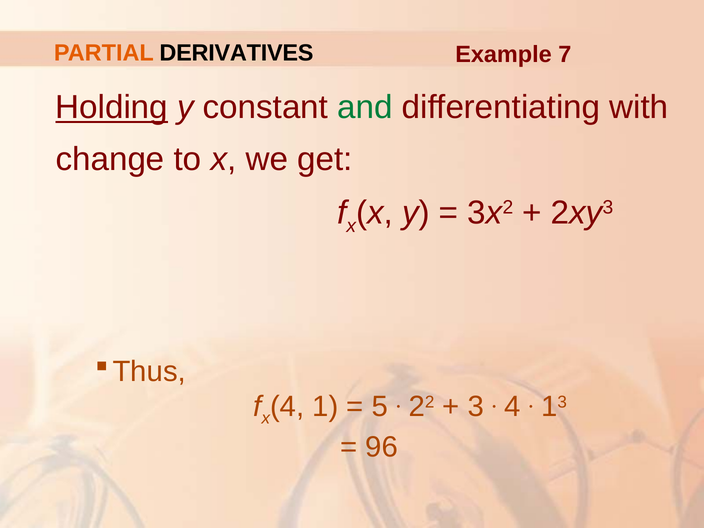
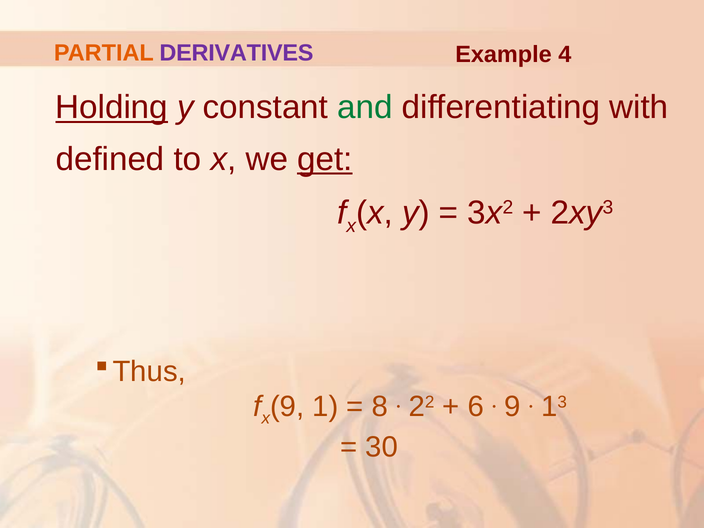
DERIVATIVES colour: black -> purple
7: 7 -> 4
change: change -> defined
get underline: none -> present
x 4: 4 -> 9
5: 5 -> 8
3: 3 -> 6
4 at (513, 407): 4 -> 9
96: 96 -> 30
